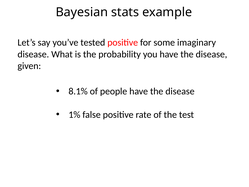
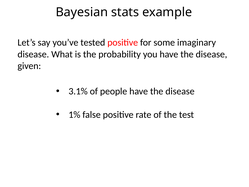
8.1%: 8.1% -> 3.1%
